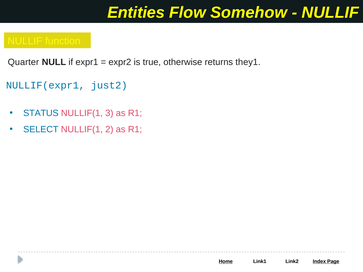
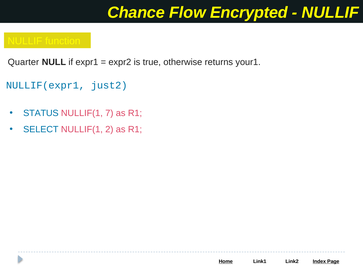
Entities: Entities -> Chance
Somehow: Somehow -> Encrypted
they1: they1 -> your1
3: 3 -> 7
